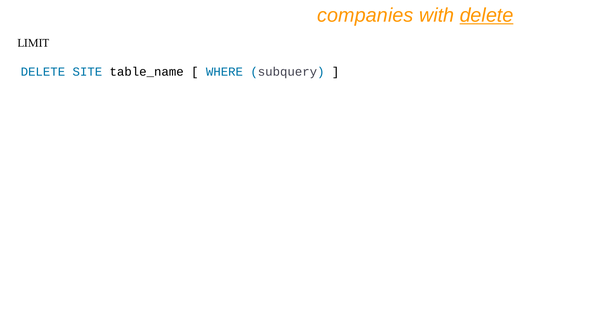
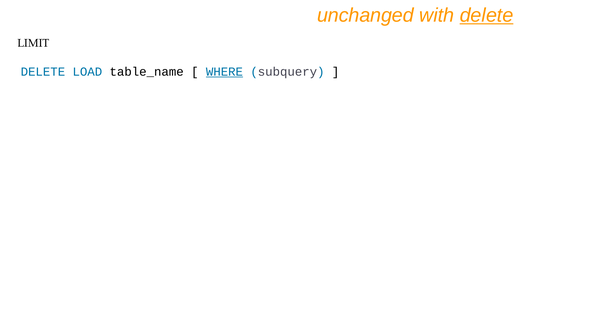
companies: companies -> unchanged
SITE: SITE -> LOAD
WHERE underline: none -> present
